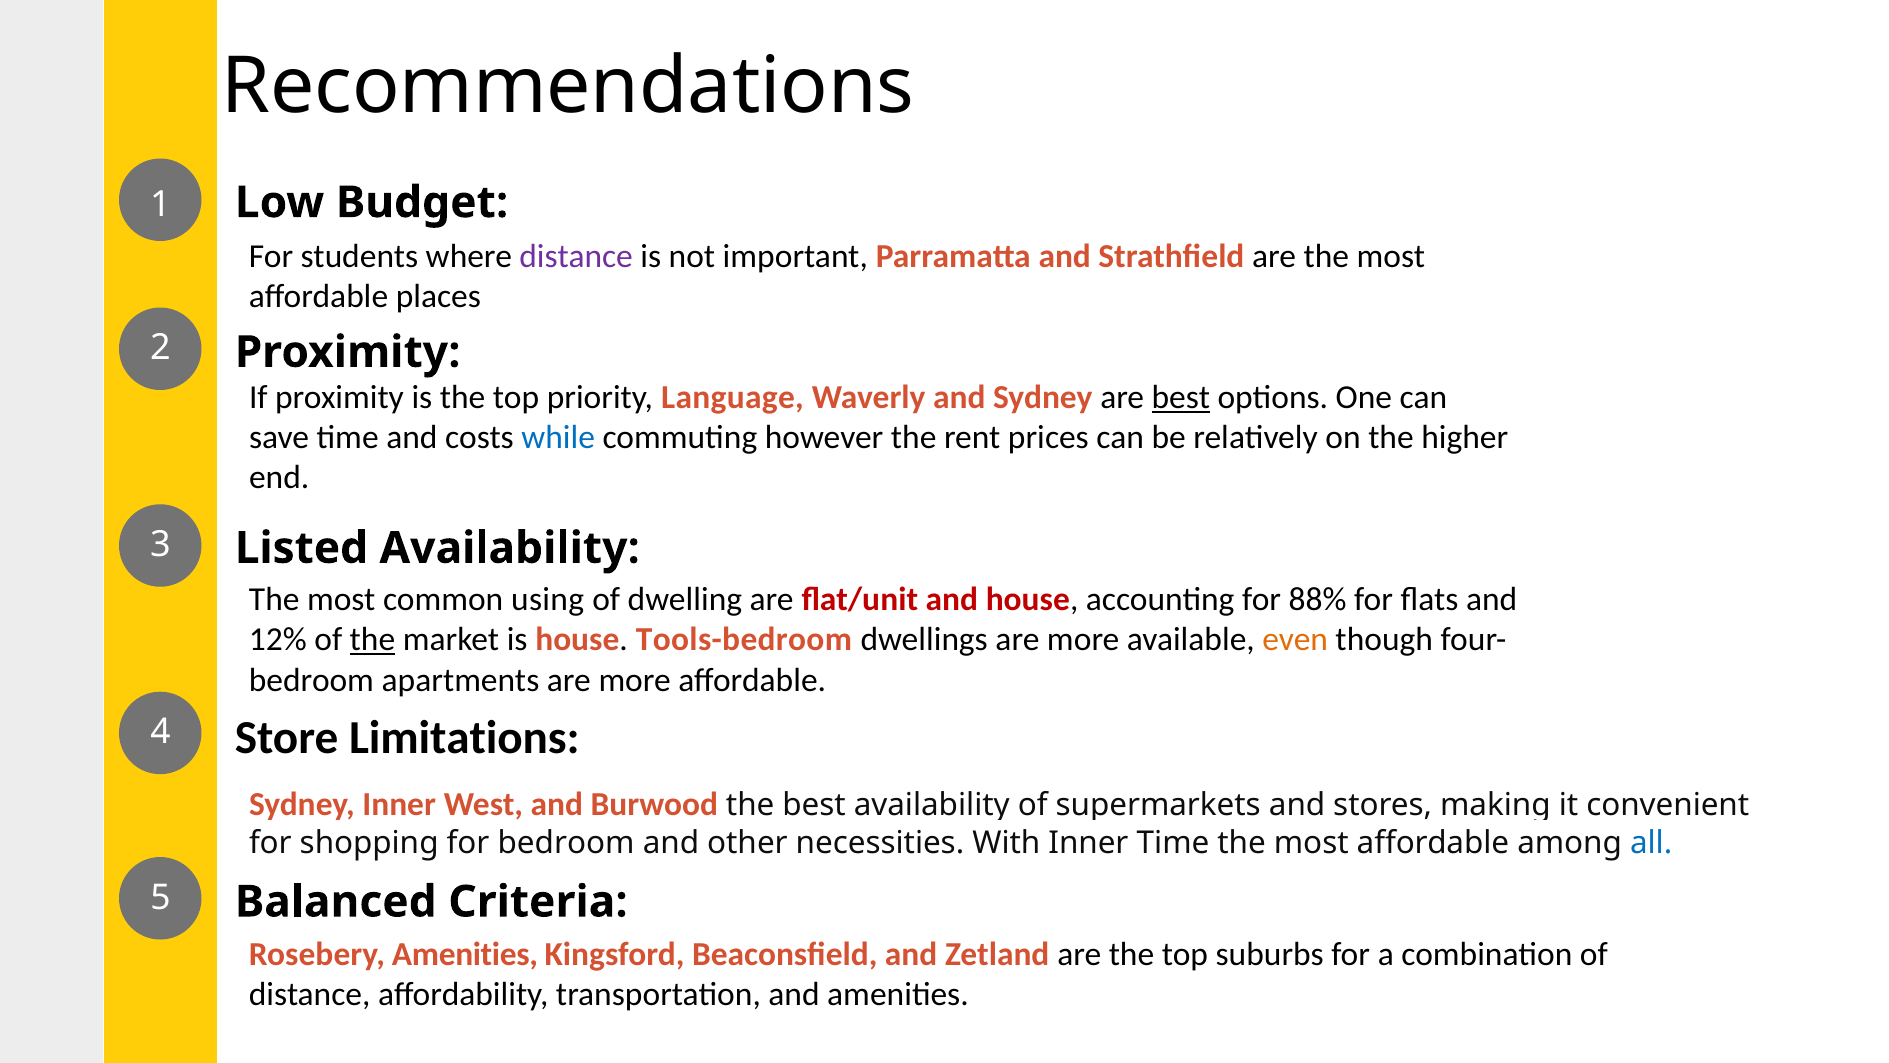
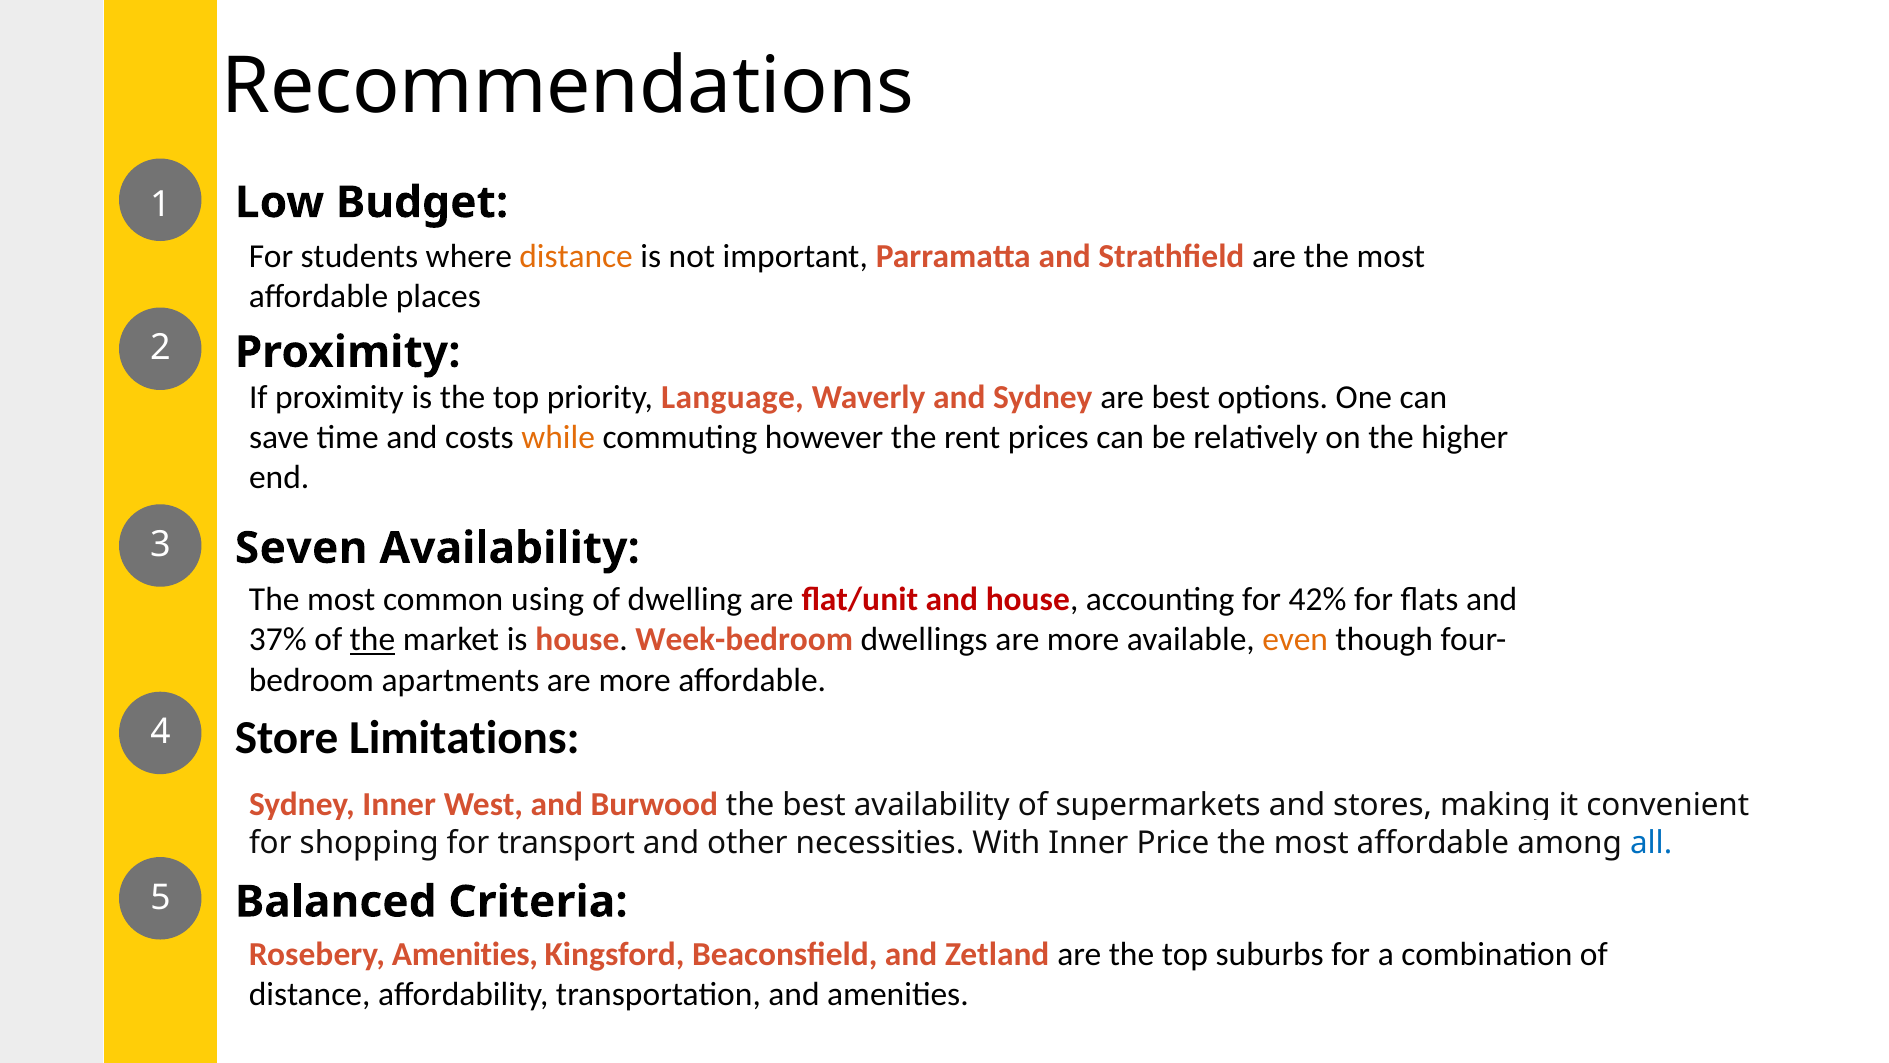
distance at (576, 256) colour: purple -> orange
best at (1181, 397) underline: present -> none
while colour: blue -> orange
Listed: Listed -> Seven
88%: 88% -> 42%
12%: 12% -> 37%
Tools-bedroom: Tools-bedroom -> Week-bedroom
for bedroom: bedroom -> transport
Inner Time: Time -> Price
